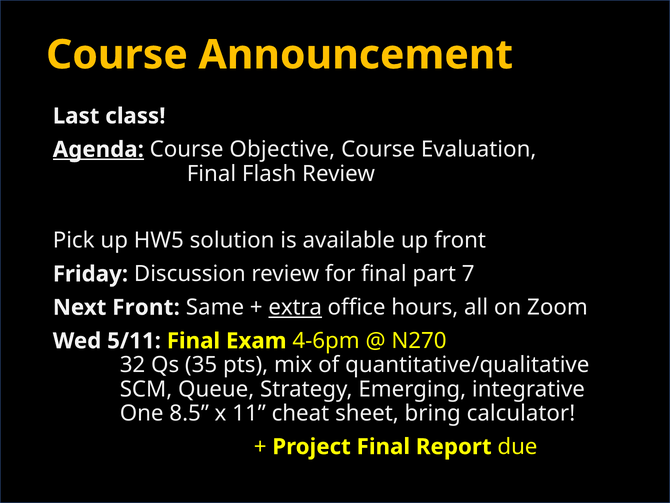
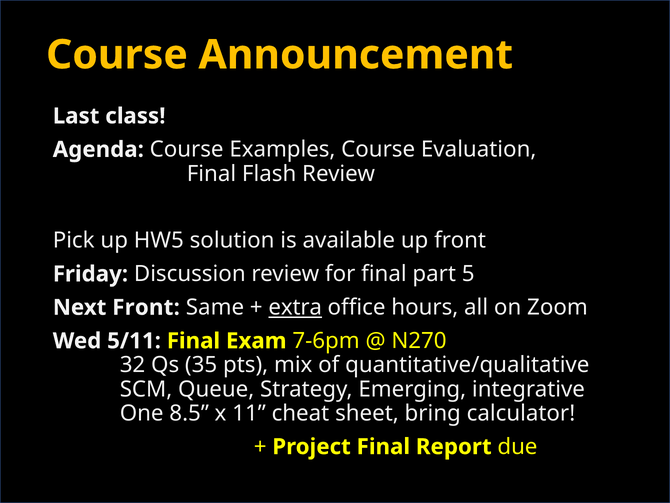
Agenda underline: present -> none
Objective: Objective -> Examples
7: 7 -> 5
4-6pm: 4-6pm -> 7-6pm
